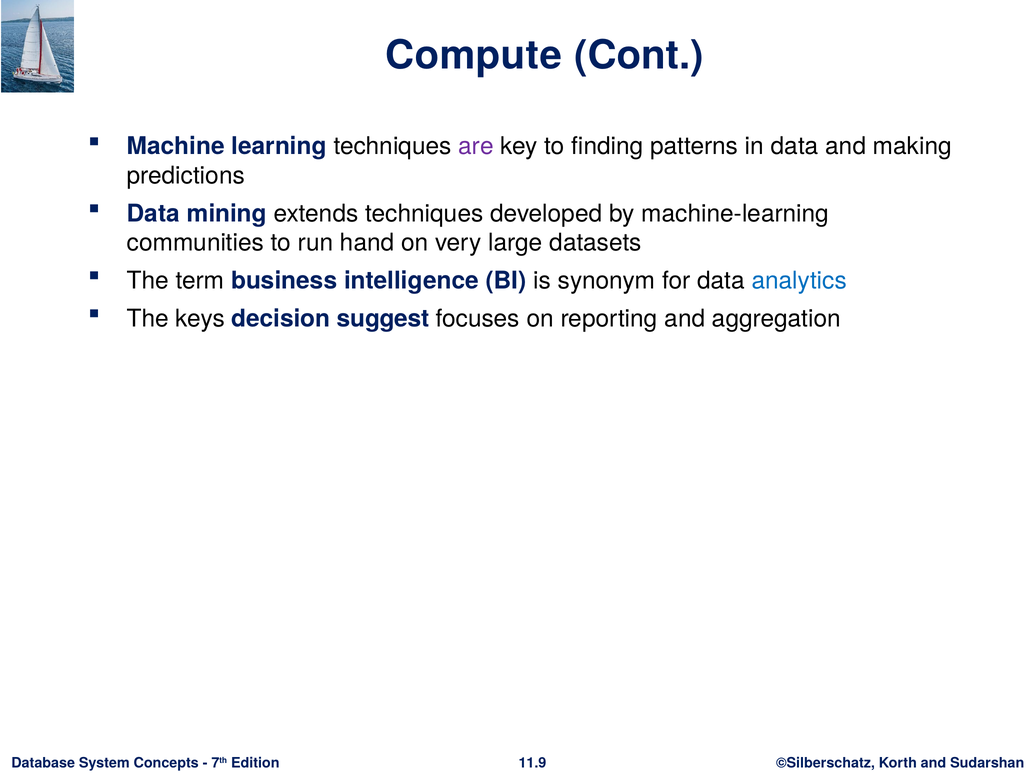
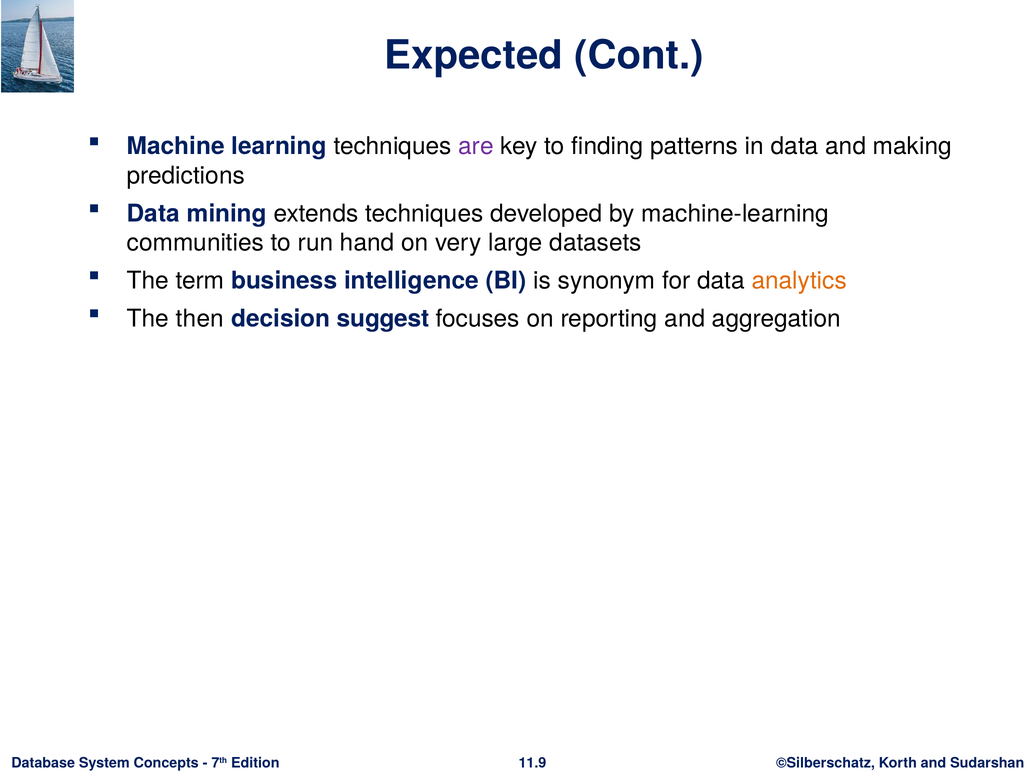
Compute: Compute -> Expected
analytics colour: blue -> orange
keys: keys -> then
